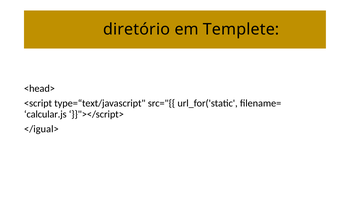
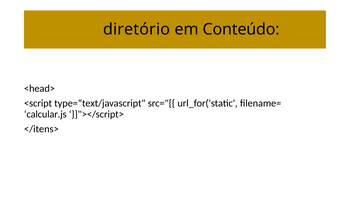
Templete: Templete -> Conteúdo
</igual>: </igual> -> </itens>
